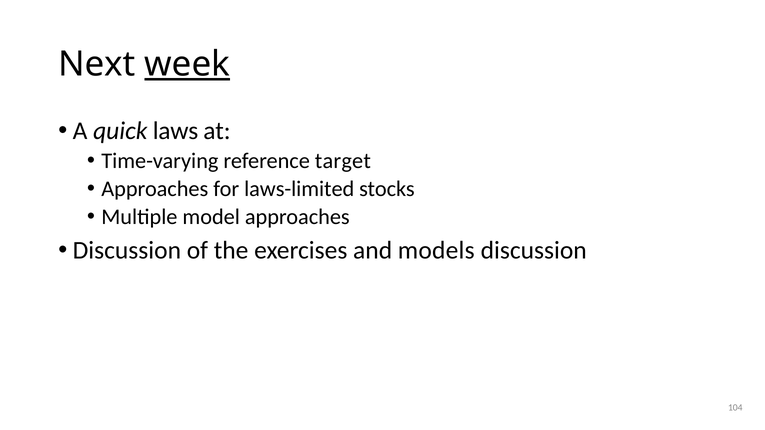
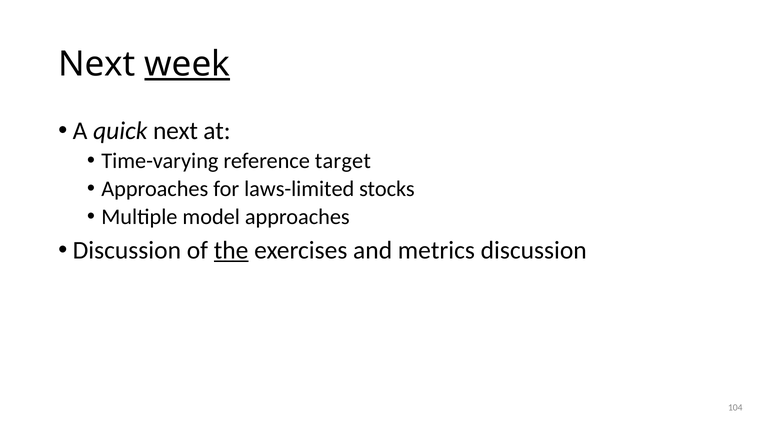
quick laws: laws -> next
the underline: none -> present
models: models -> metrics
